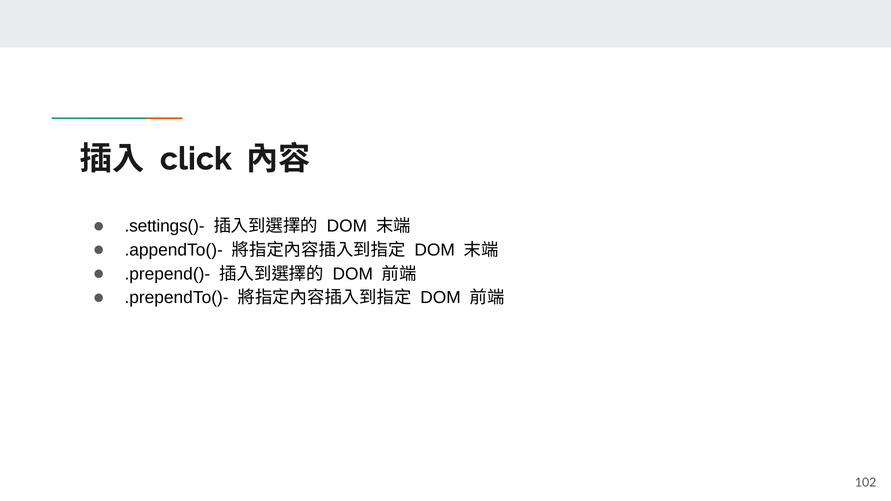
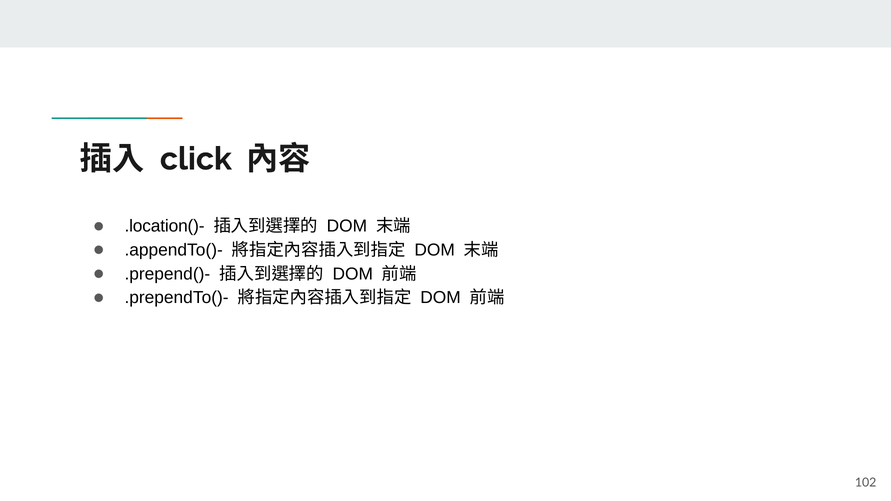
.settings()-: .settings()- -> .location()-
